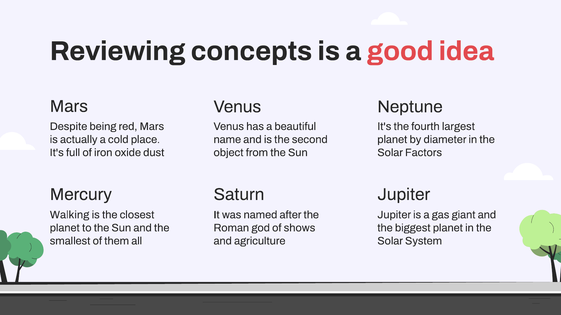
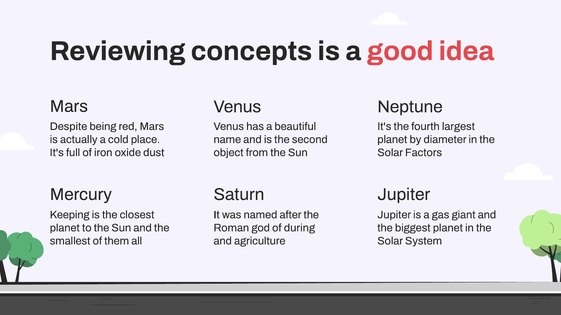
Walking: Walking -> Keeping
shows: shows -> during
